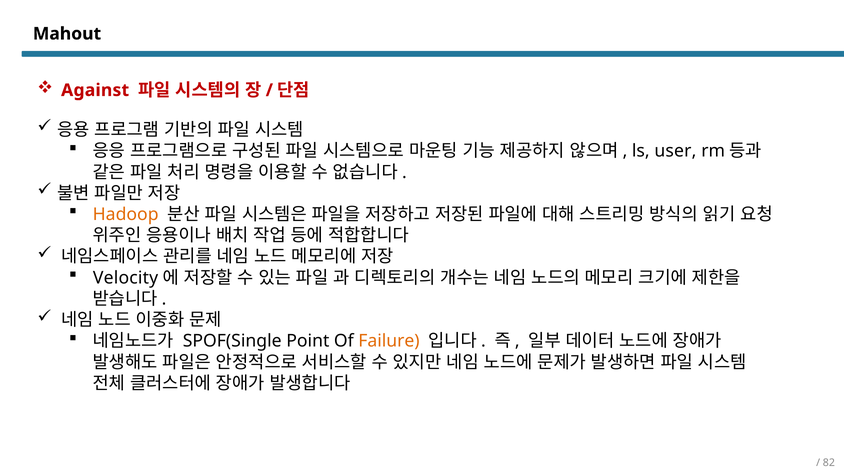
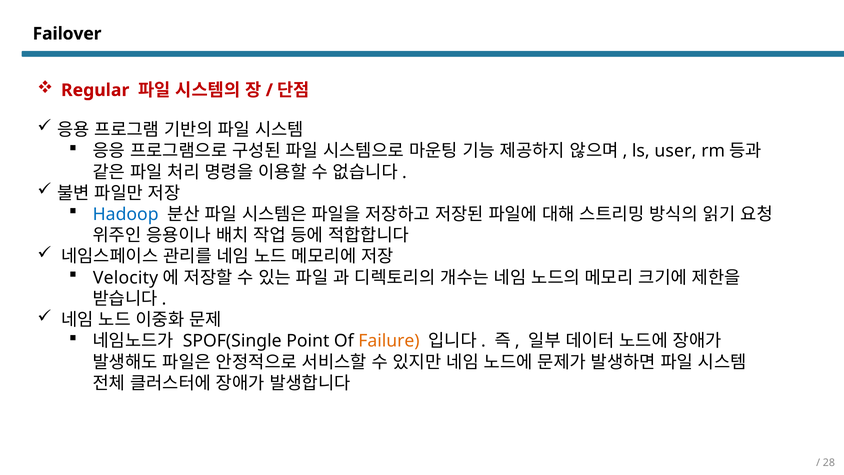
Mahout: Mahout -> Failover
Against: Against -> Regular
Hadoop colour: orange -> blue
82: 82 -> 28
